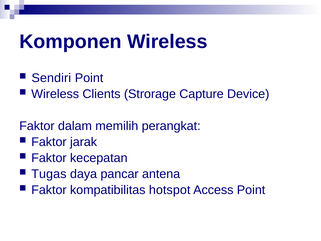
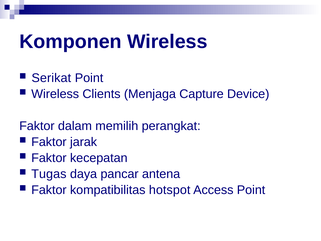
Sendiri: Sendiri -> Serikat
Strorage: Strorage -> Menjaga
